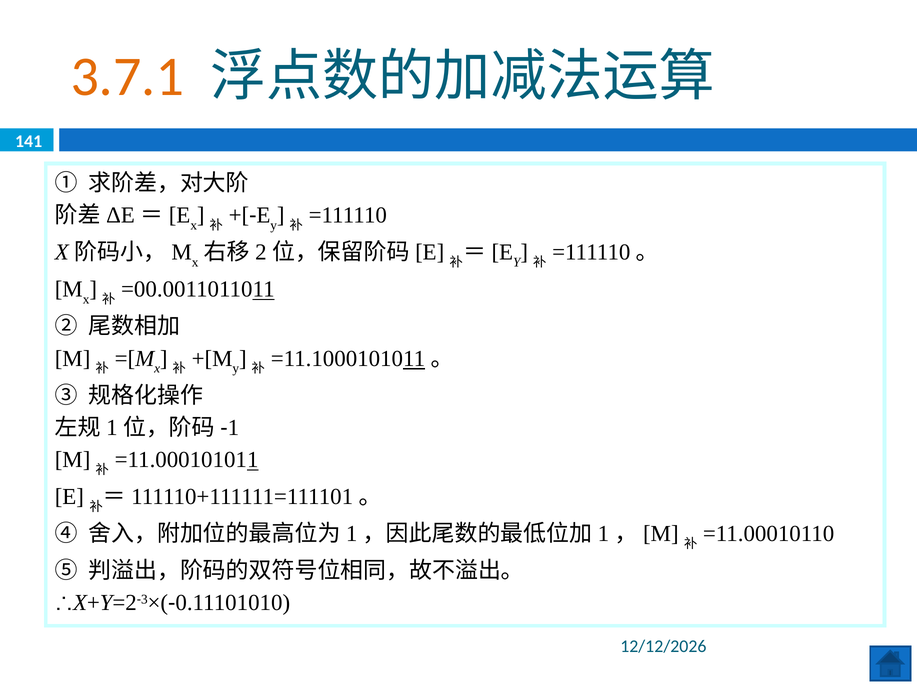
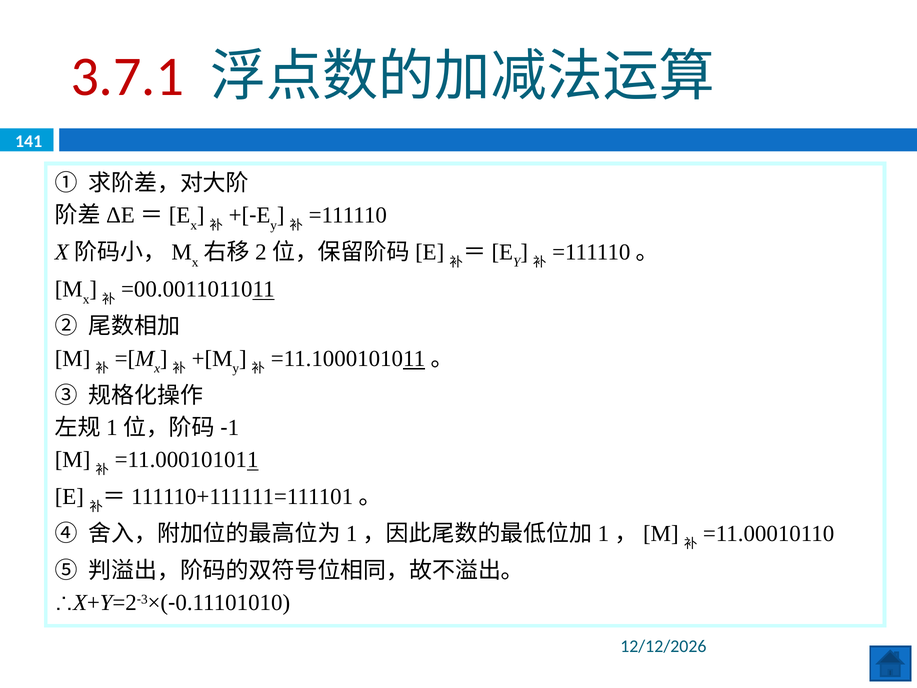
3.7.1 colour: orange -> red
